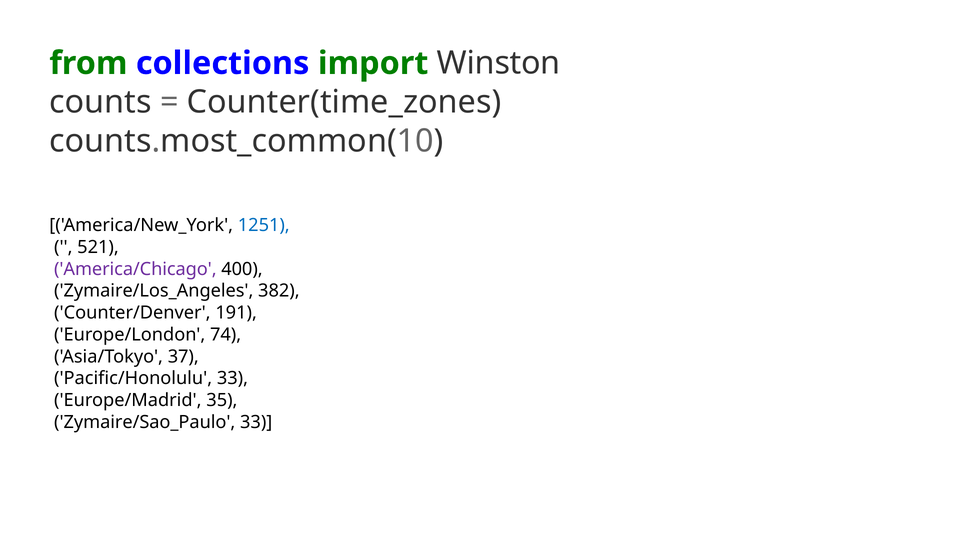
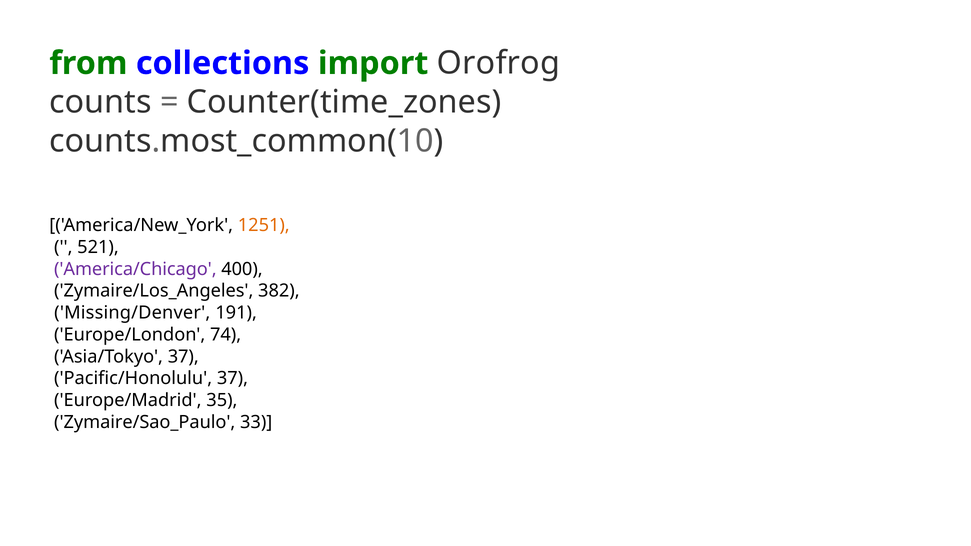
Winston: Winston -> Orofrog
1251 colour: blue -> orange
Counter/Denver: Counter/Denver -> Missing/Denver
Pacific/Honolulu 33: 33 -> 37
